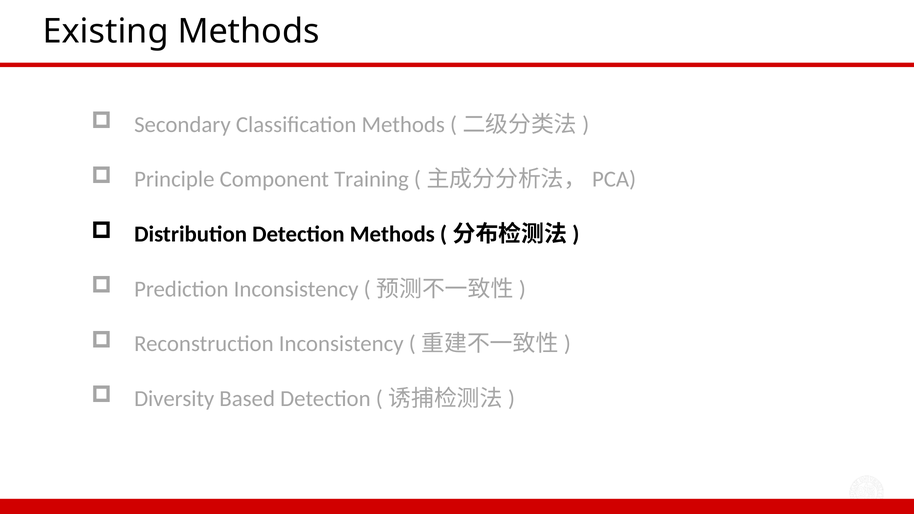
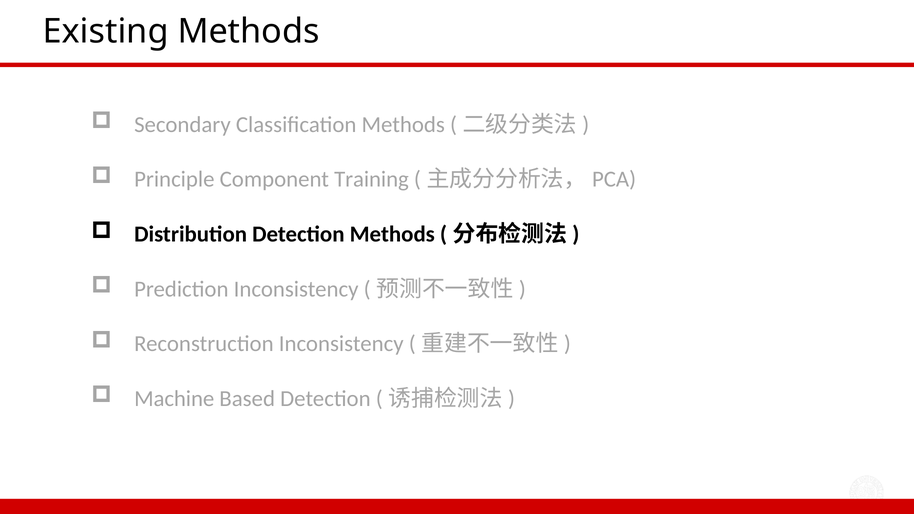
Diversity: Diversity -> Machine
